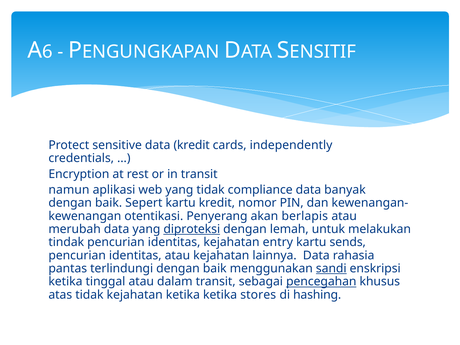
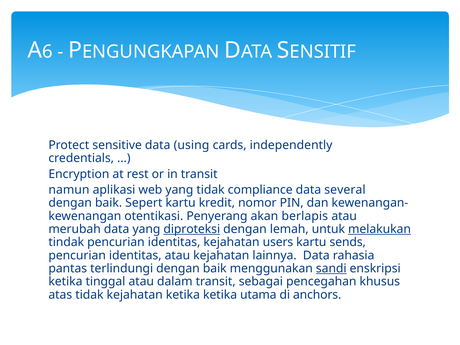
data kredit: kredit -> using
banyak: banyak -> several
melakukan underline: none -> present
entry: entry -> users
pencegahan underline: present -> none
stores: stores -> utama
hashing: hashing -> anchors
